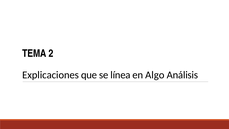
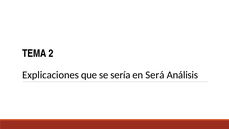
línea: línea -> sería
Algo: Algo -> Será
